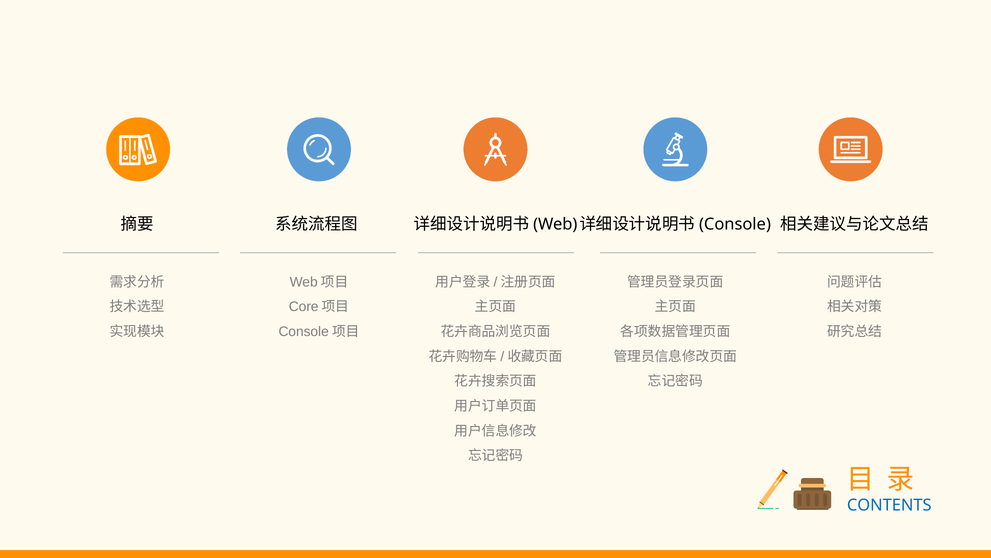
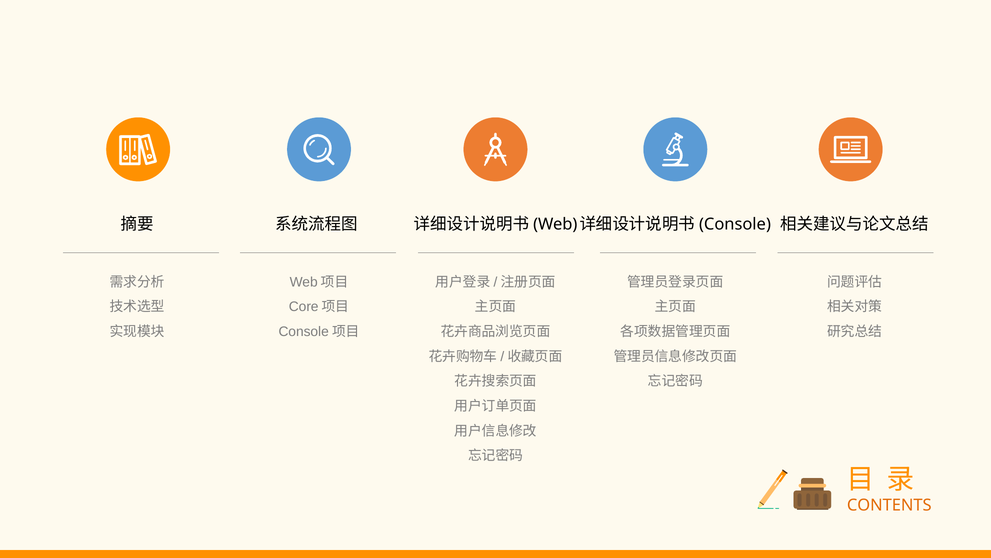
CONTENTS colour: blue -> orange
